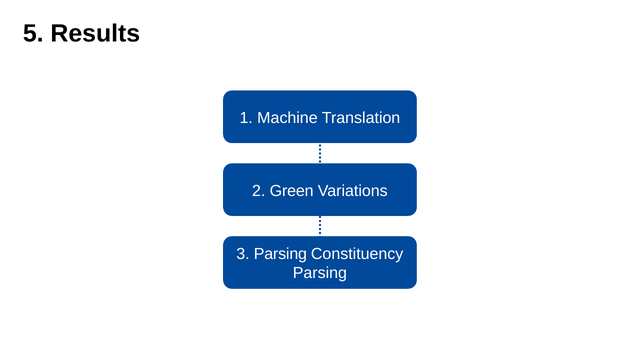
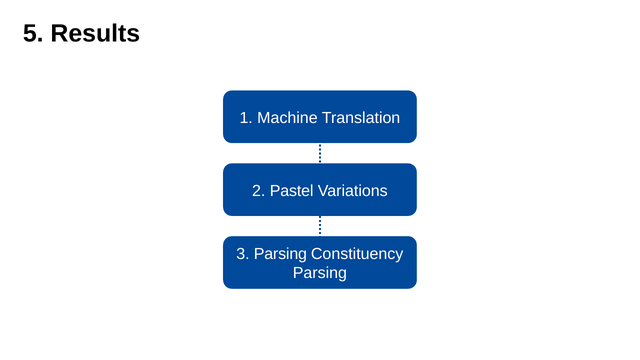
Green: Green -> Pastel
